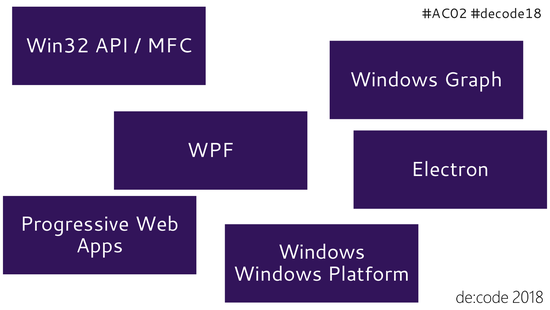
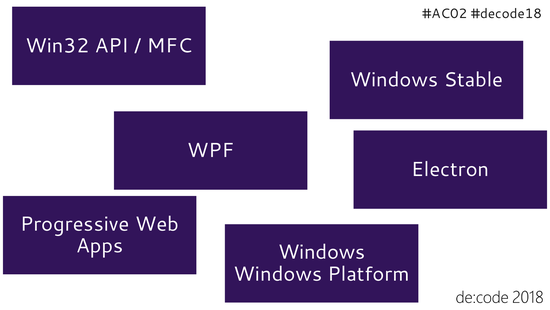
Graph: Graph -> Stable
